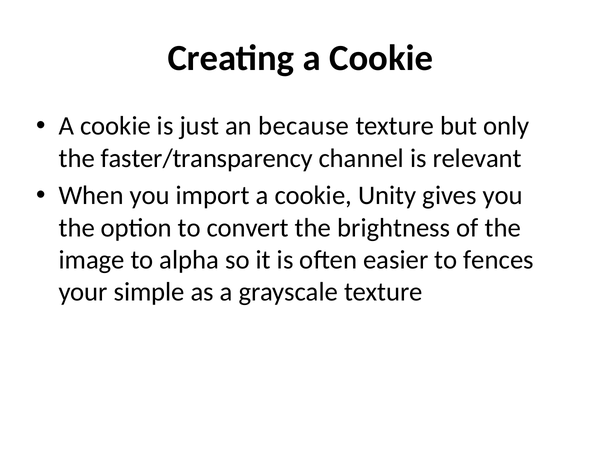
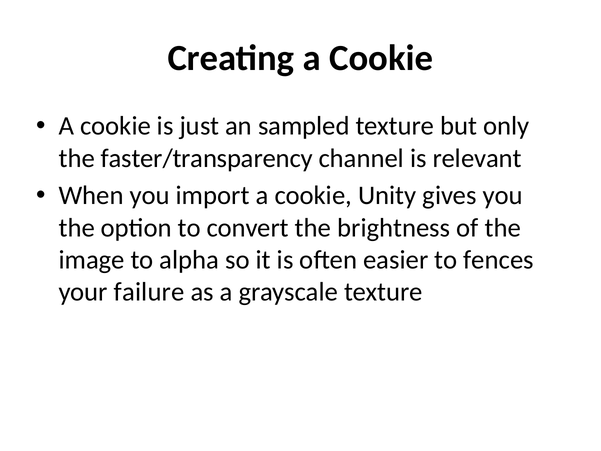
because: because -> sampled
simple: simple -> failure
